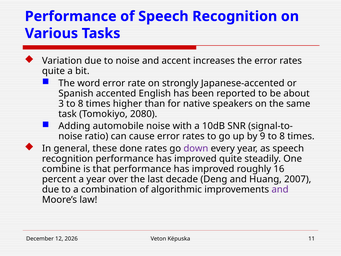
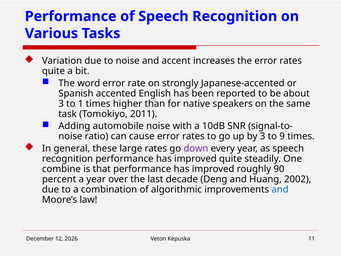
3 to 8: 8 -> 1
2080: 2080 -> 2011
by 9: 9 -> 3
8 at (282, 136): 8 -> 9
done: done -> large
16: 16 -> 90
2007: 2007 -> 2002
and at (280, 189) colour: purple -> blue
